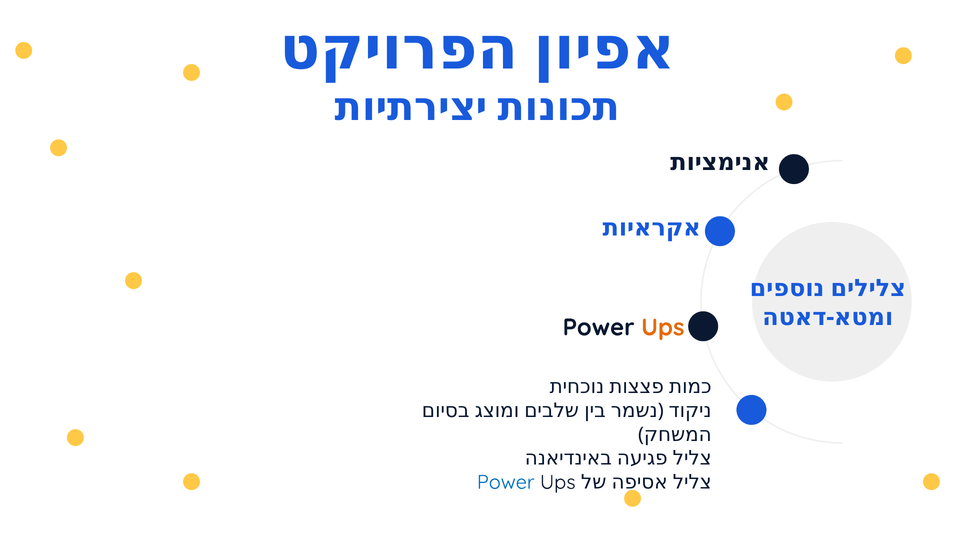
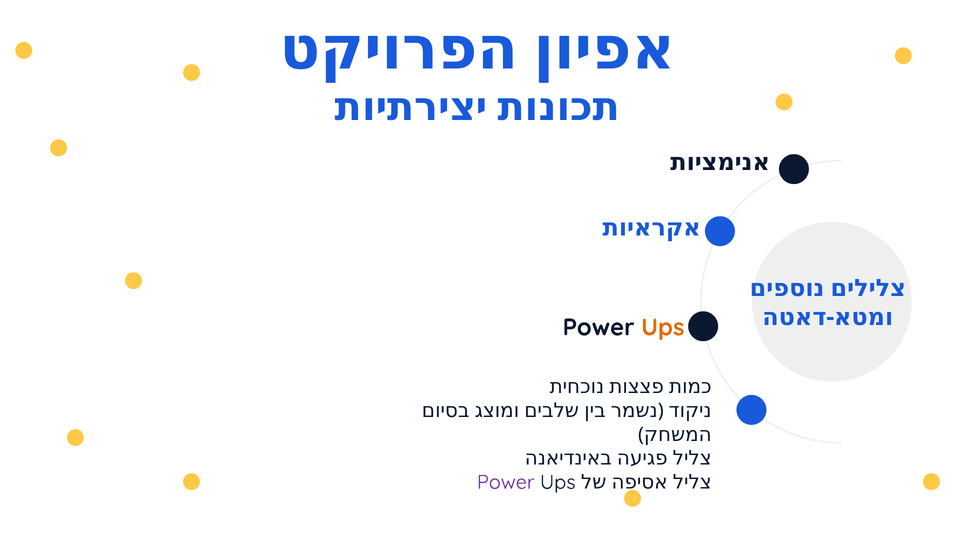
Power at (506, 482) colour: blue -> purple
